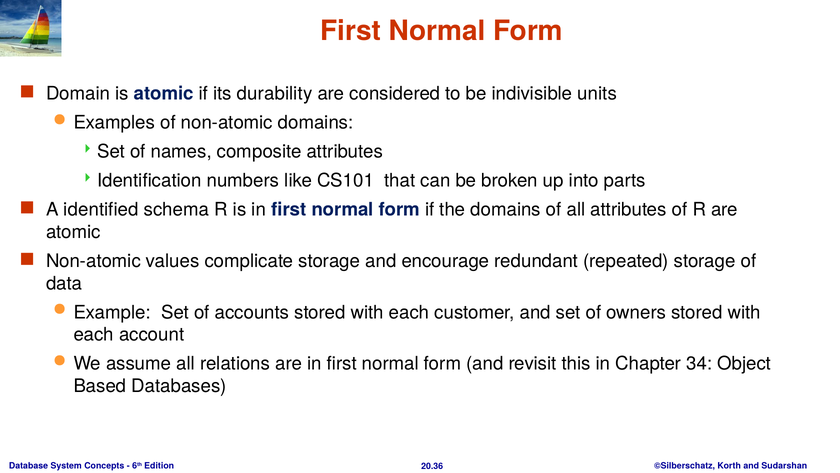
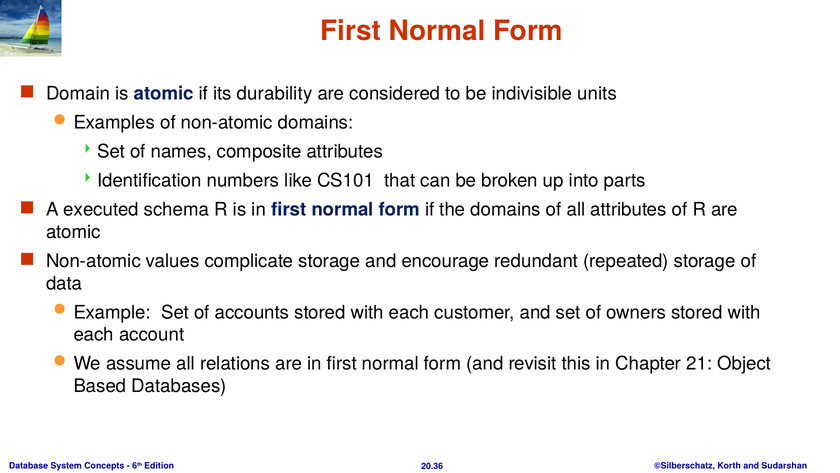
identified: identified -> executed
34: 34 -> 21
